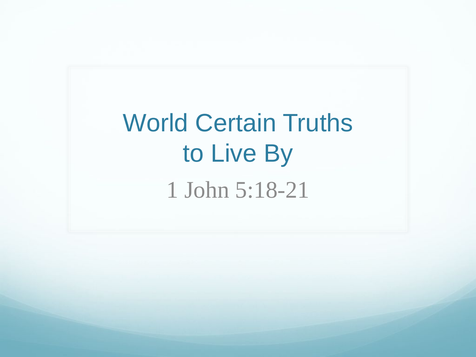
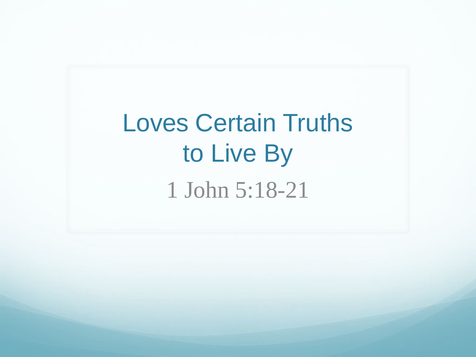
World: World -> Loves
